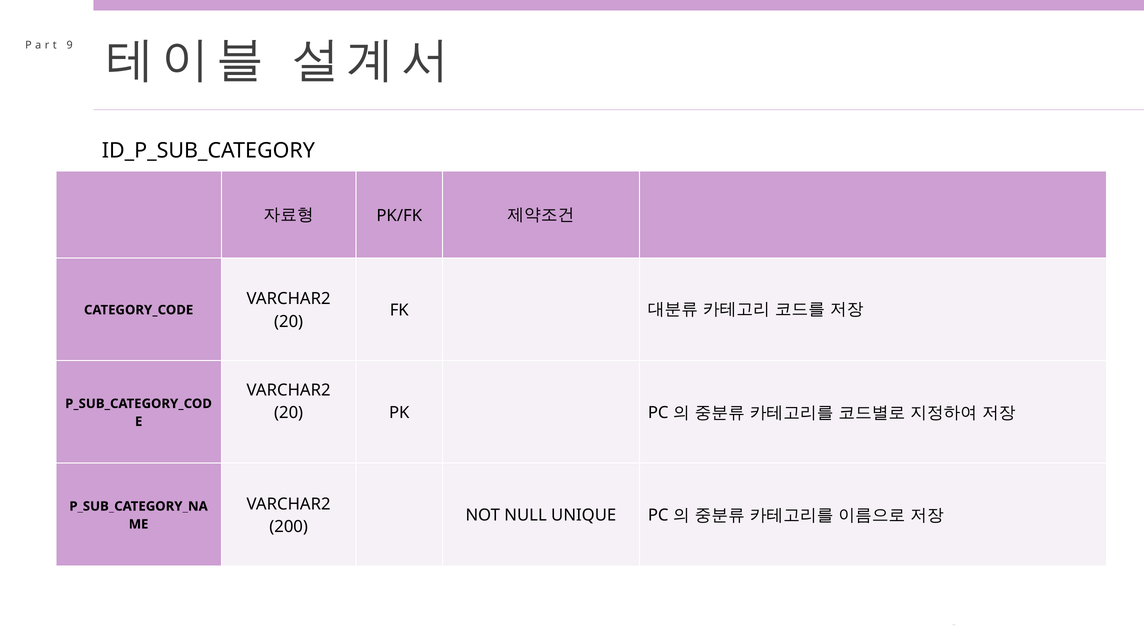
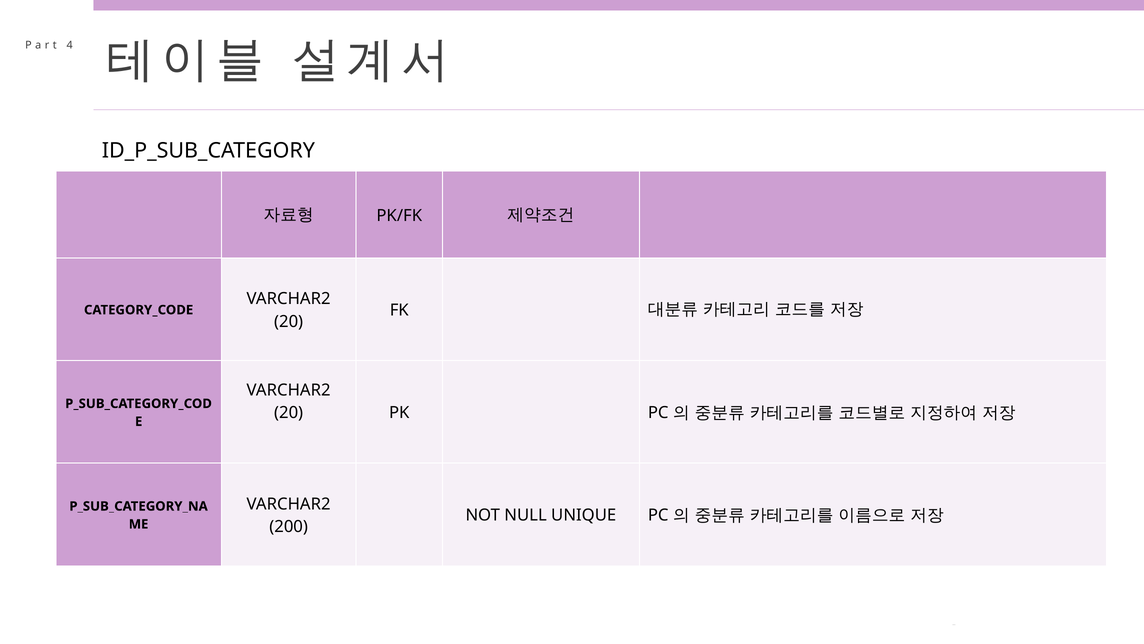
9: 9 -> 4
